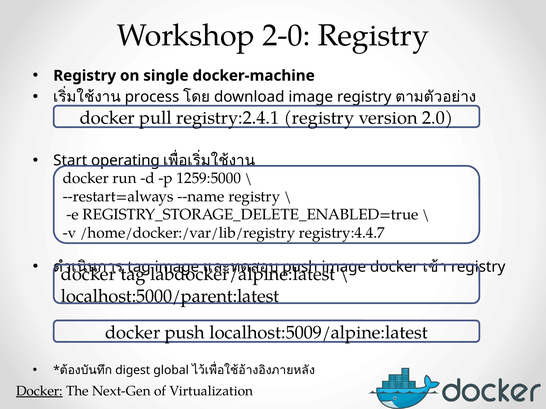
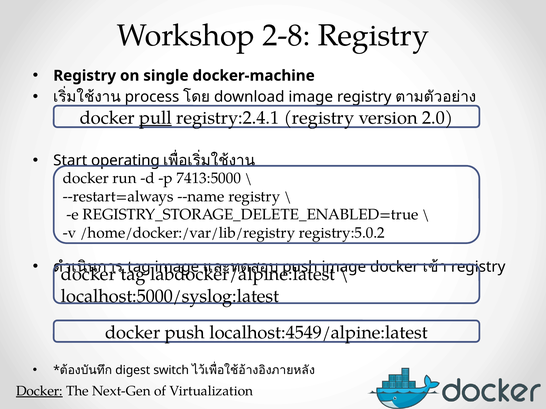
2-0: 2-0 -> 2-8
pull underline: none -> present
1259:5000: 1259:5000 -> 7413:5000
registry:4.4.7: registry:4.4.7 -> registry:5.0.2
localhost:5000/parent:latest: localhost:5000/parent:latest -> localhost:5000/syslog:latest
localhost:5009/alpine:latest: localhost:5009/alpine:latest -> localhost:4549/alpine:latest
global: global -> switch
